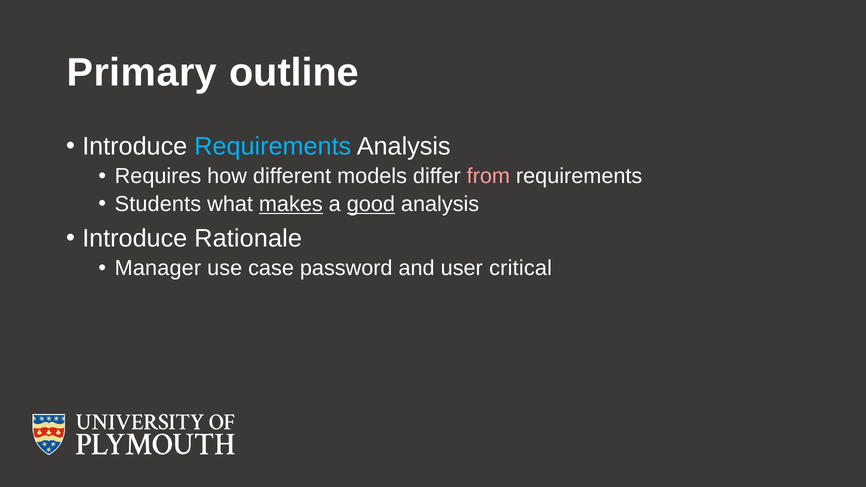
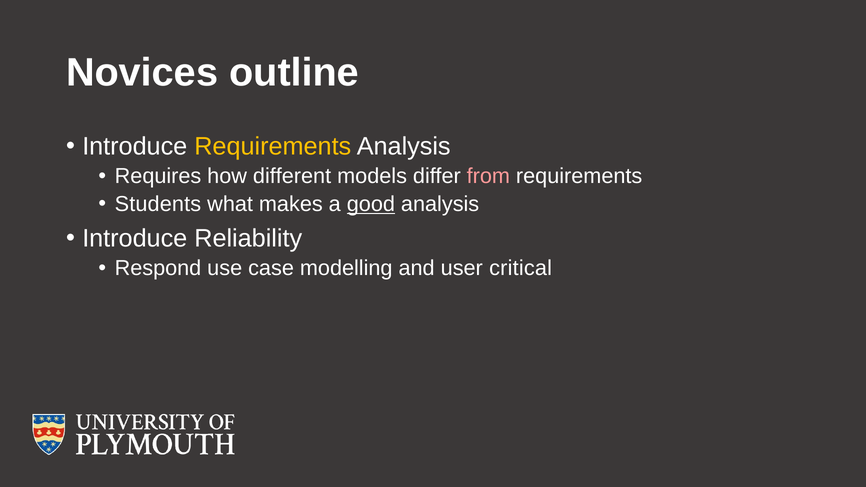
Primary: Primary -> Novices
Requirements at (273, 146) colour: light blue -> yellow
makes underline: present -> none
Rationale: Rationale -> Reliability
Manager: Manager -> Respond
password: password -> modelling
